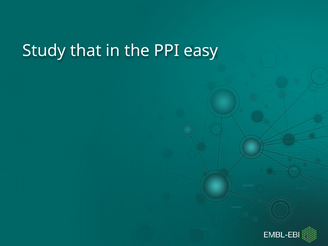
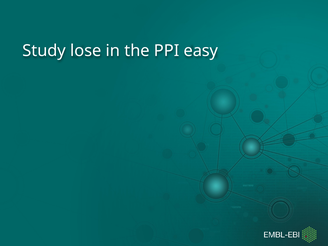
that: that -> lose
